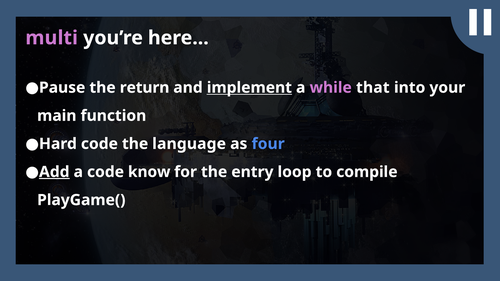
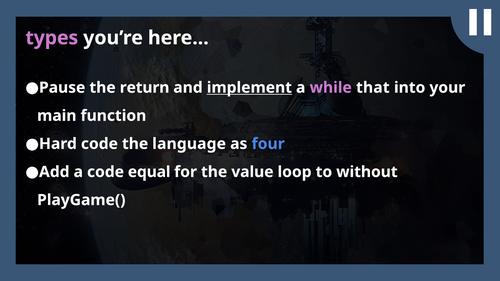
multi: multi -> types
Add underline: present -> none
know: know -> equal
entry: entry -> value
compile: compile -> without
